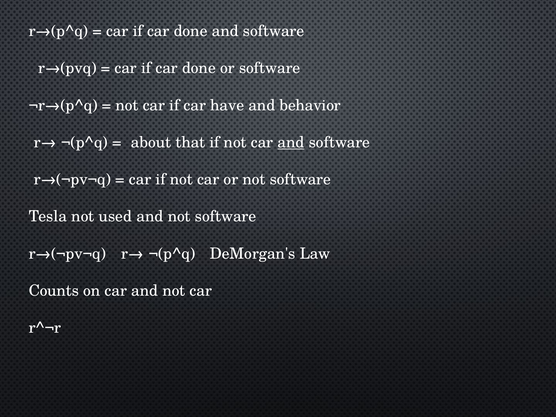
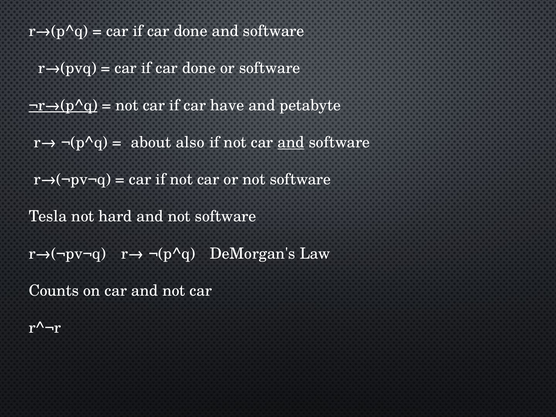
¬r→(p^q underline: none -> present
behavior: behavior -> petabyte
that: that -> also
used: used -> hard
